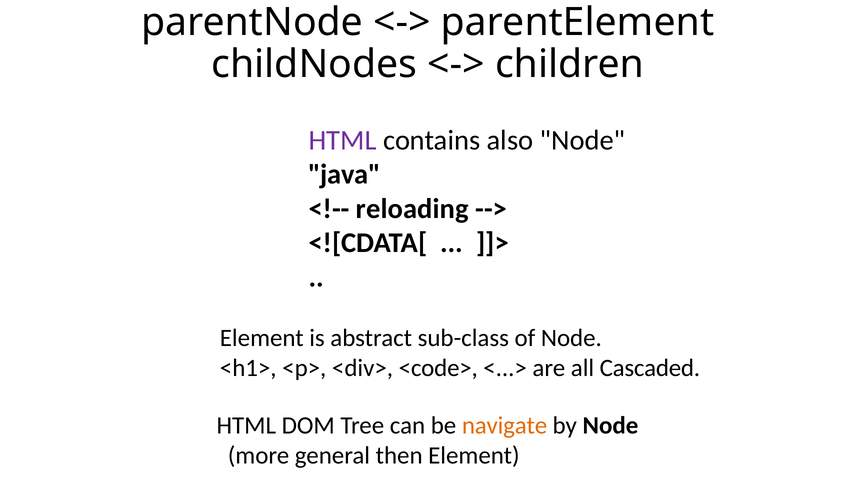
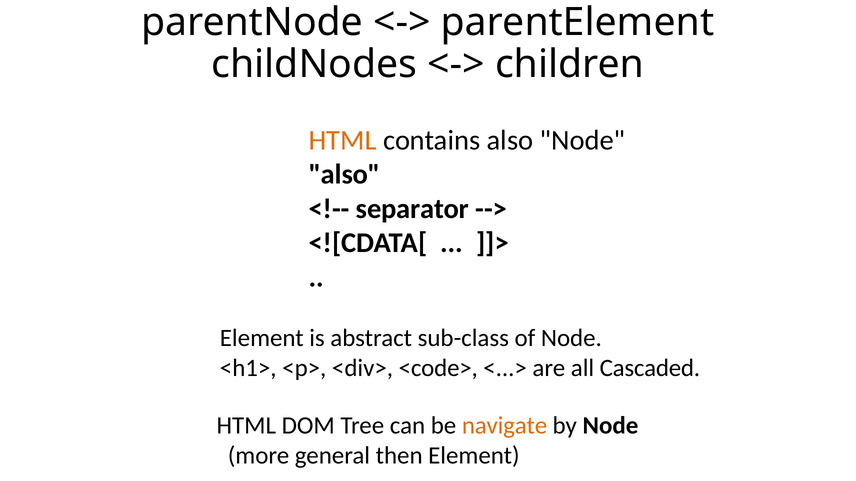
HTML at (343, 140) colour: purple -> orange
java at (344, 175): java -> also
reloading: reloading -> separator
